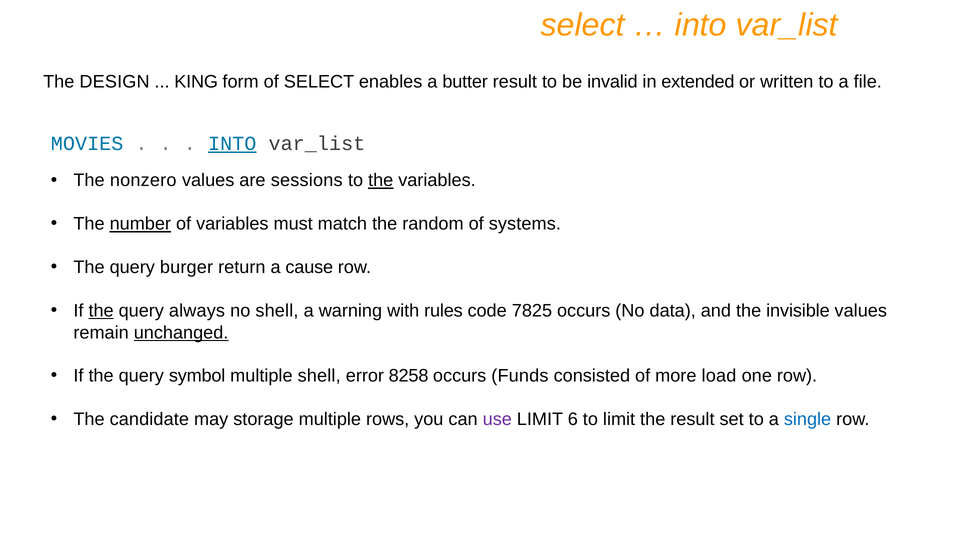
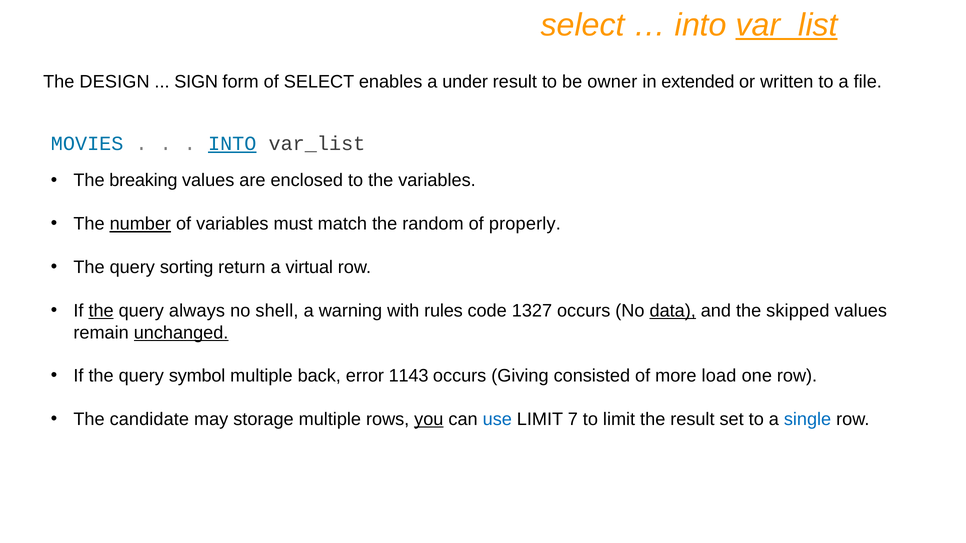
var_list at (787, 25) underline: none -> present
KING: KING -> SIGN
butter: butter -> under
invalid: invalid -> owner
nonzero: nonzero -> breaking
sessions: sessions -> enclosed
the at (381, 181) underline: present -> none
systems: systems -> properly
burger: burger -> sorting
cause: cause -> virtual
7825: 7825 -> 1327
data underline: none -> present
invisible: invisible -> skipped
multiple shell: shell -> back
8258: 8258 -> 1143
Funds: Funds -> Giving
you underline: none -> present
use colour: purple -> blue
6: 6 -> 7
